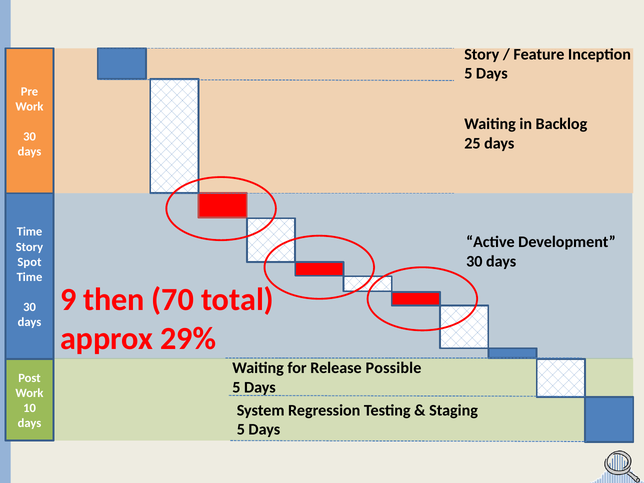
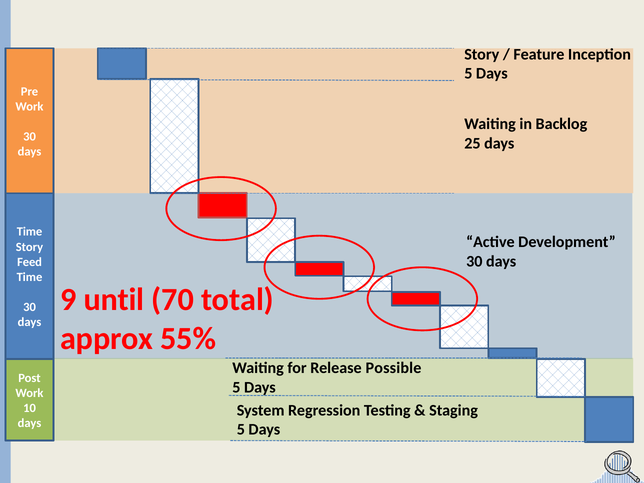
Spot: Spot -> Feed
then: then -> until
29%: 29% -> 55%
